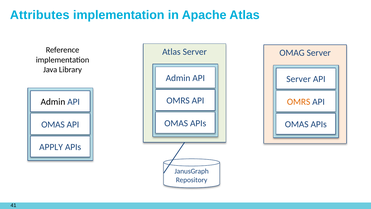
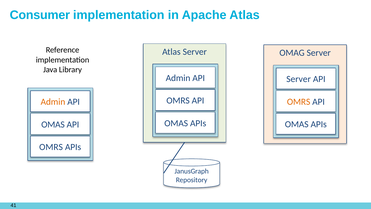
Attributes: Attributes -> Consumer
Admin at (53, 102) colour: black -> orange
APPLY at (51, 147): APPLY -> OMRS
